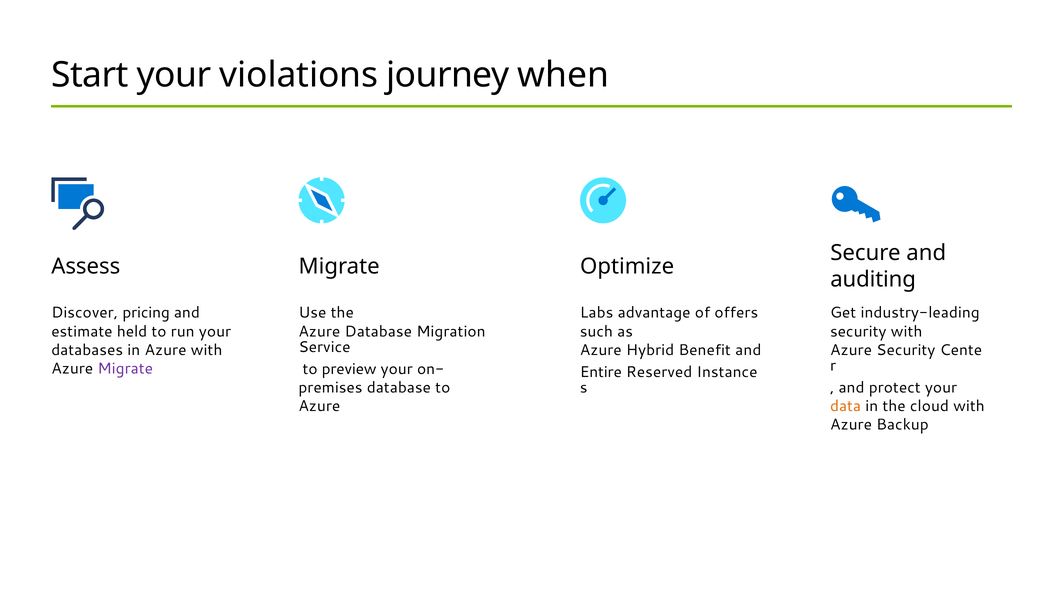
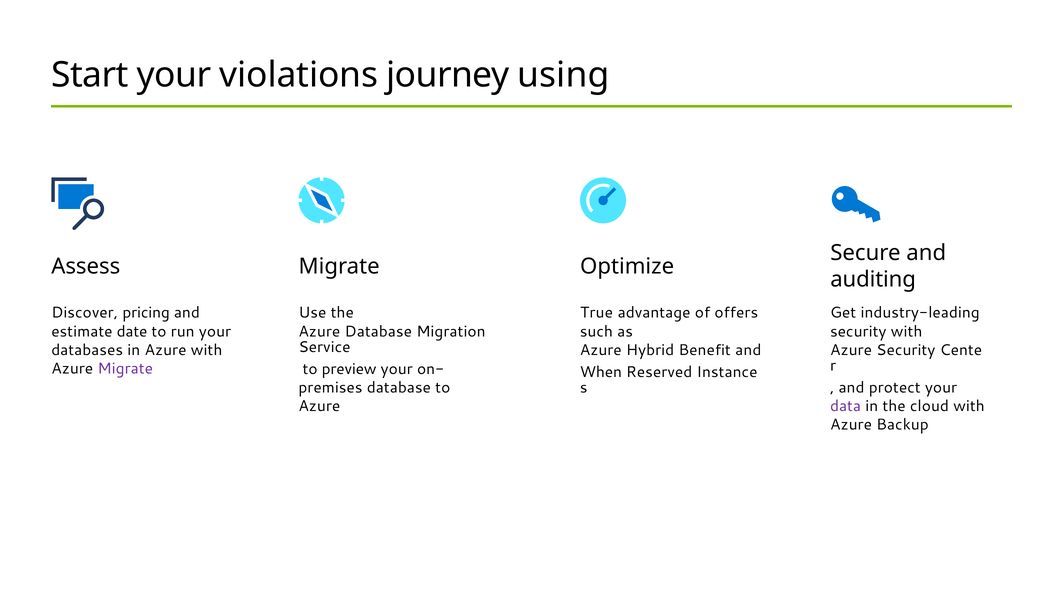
when: when -> using
Labs: Labs -> True
held: held -> date
Entire: Entire -> When
data colour: orange -> purple
